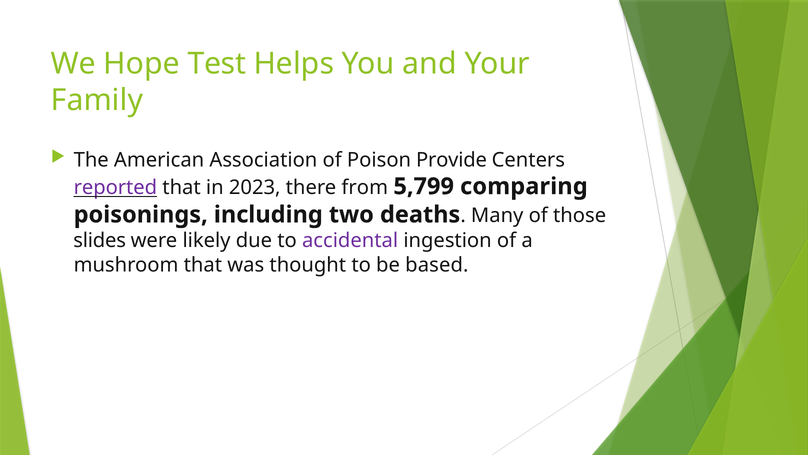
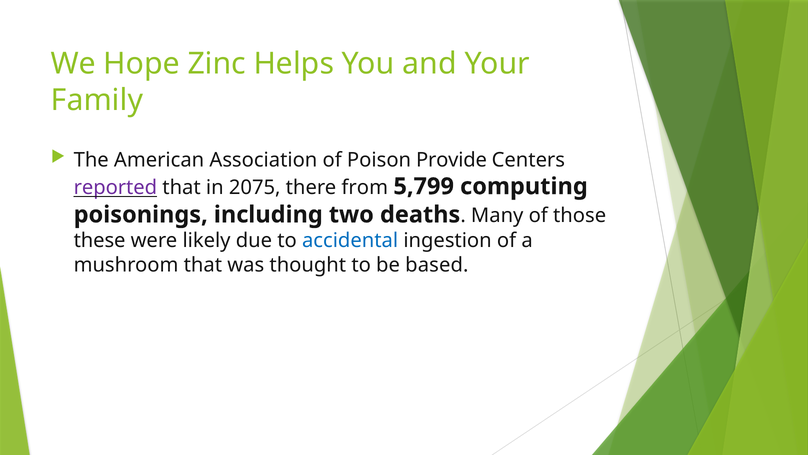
Test: Test -> Zinc
2023: 2023 -> 2075
comparing: comparing -> computing
slides: slides -> these
accidental colour: purple -> blue
